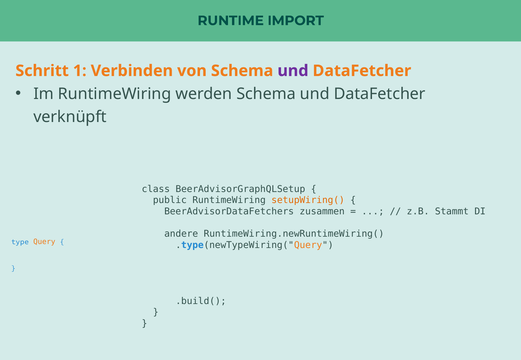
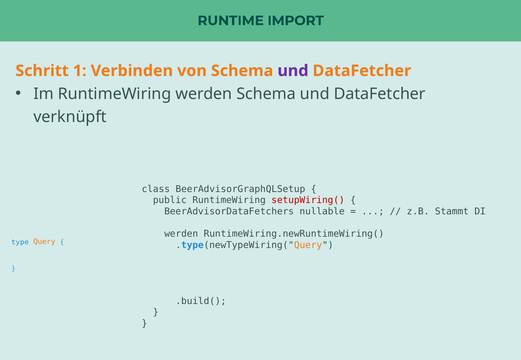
setupWiring( colour: orange -> red
zusammen: zusammen -> nullable
andere at (181, 234): andere -> werden
